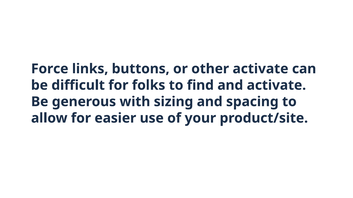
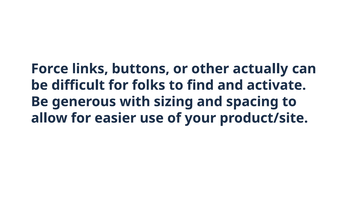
other activate: activate -> actually
